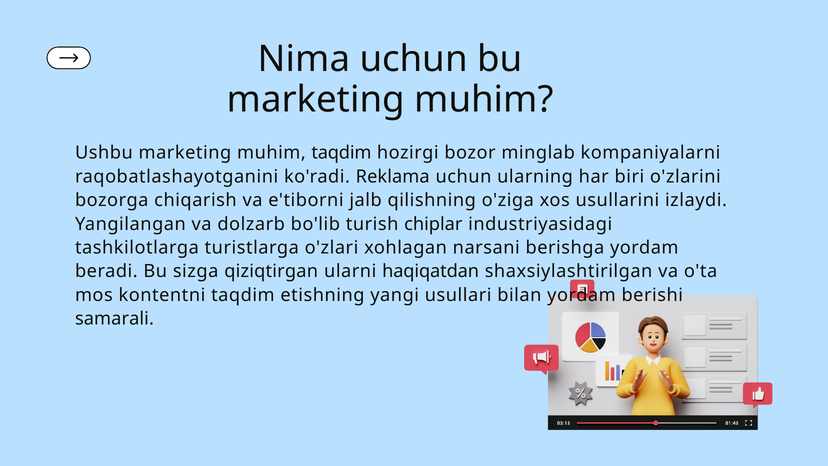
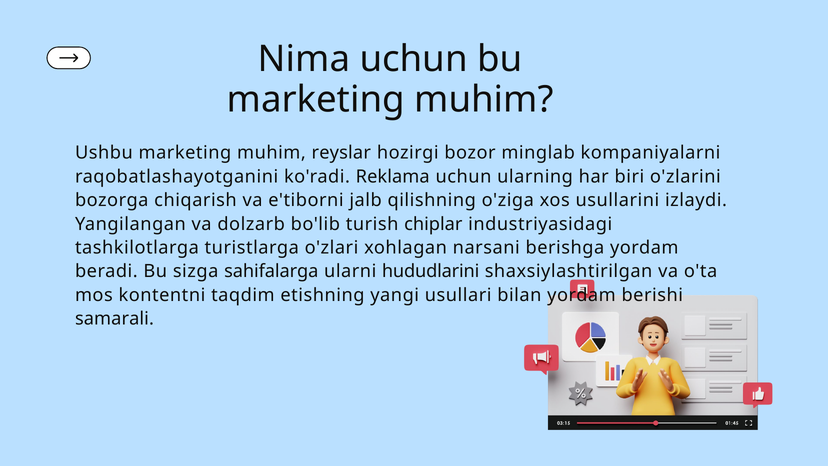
muhim taqdim: taqdim -> reyslar
qiziqtirgan: qiziqtirgan -> sahifalarga
haqiqatdan: haqiqatdan -> hududlarini
